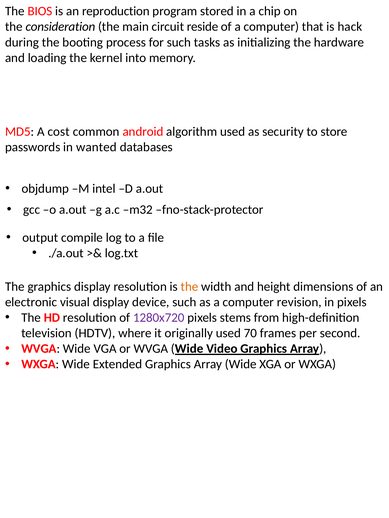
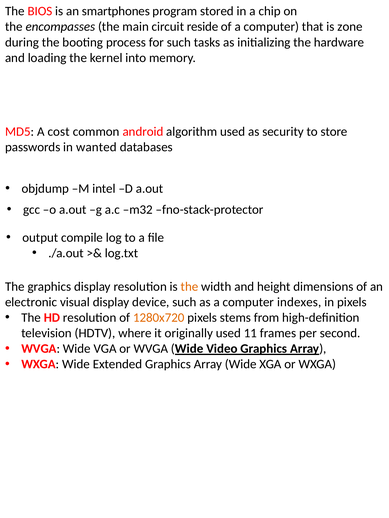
reproduction: reproduction -> smartphones
consideration: consideration -> encompasses
hack: hack -> zone
revision: revision -> indexes
1280x720 colour: purple -> orange
70: 70 -> 11
